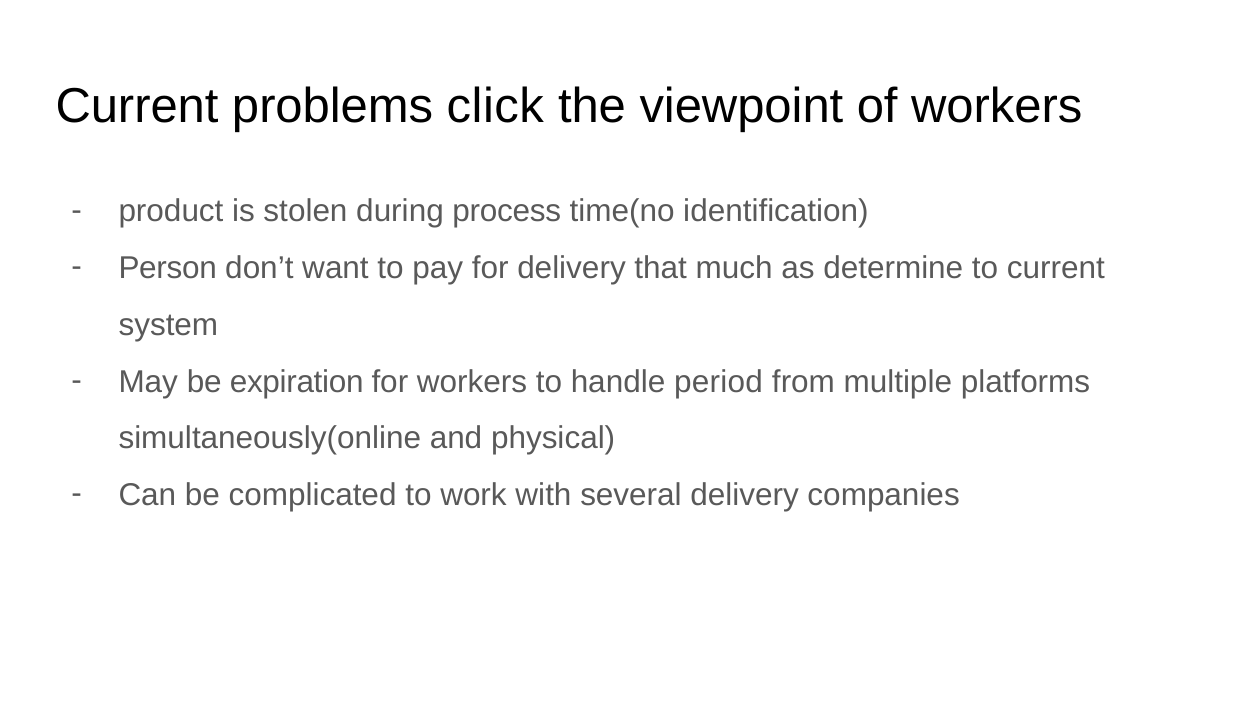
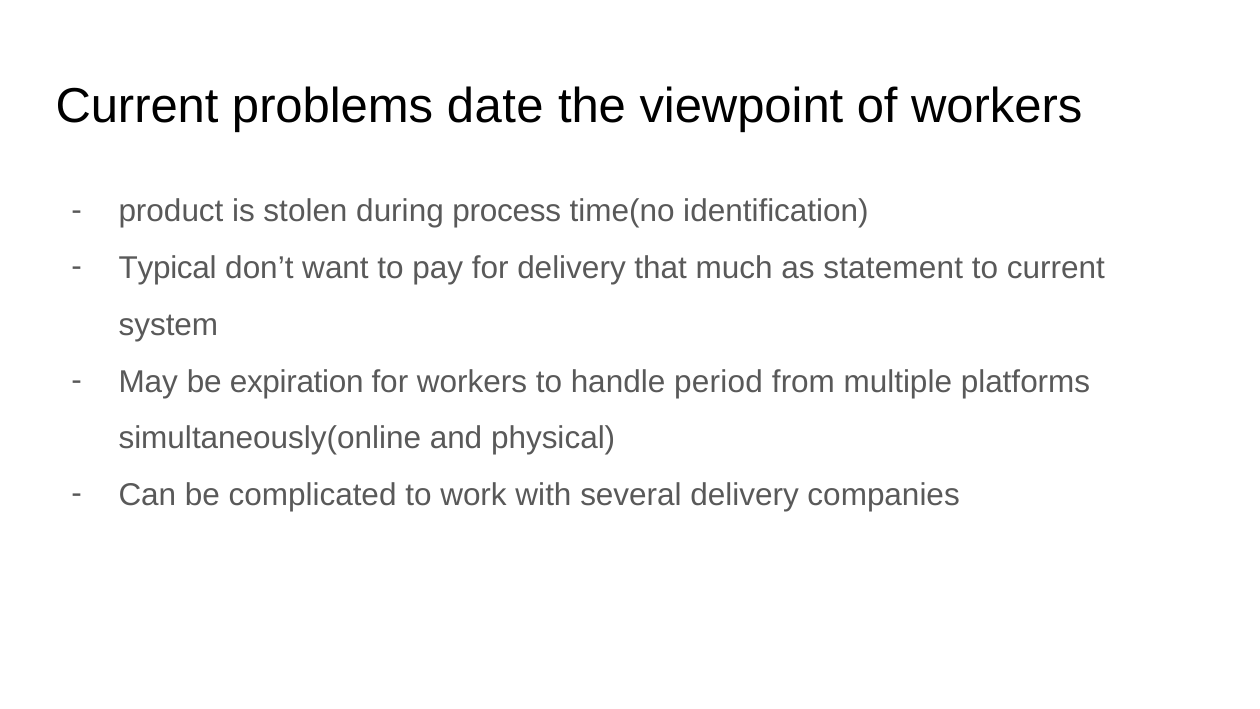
click: click -> date
Person: Person -> Typical
determine: determine -> statement
